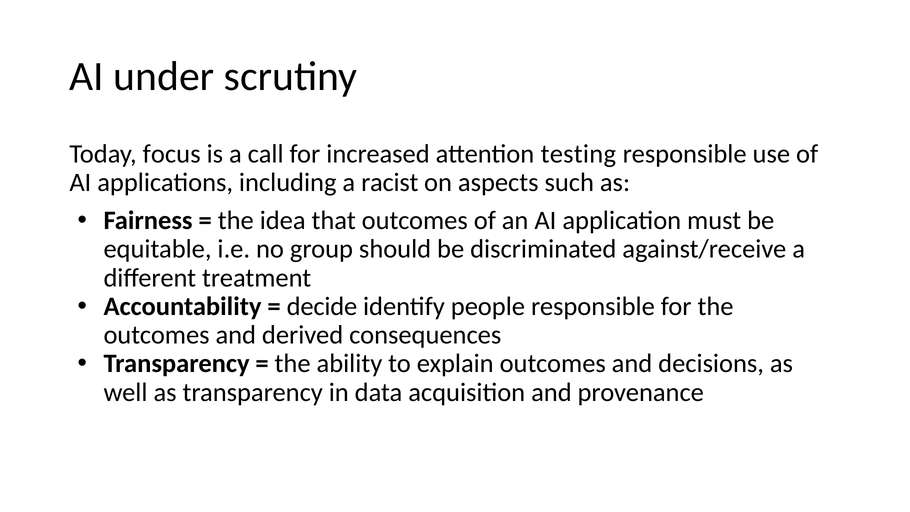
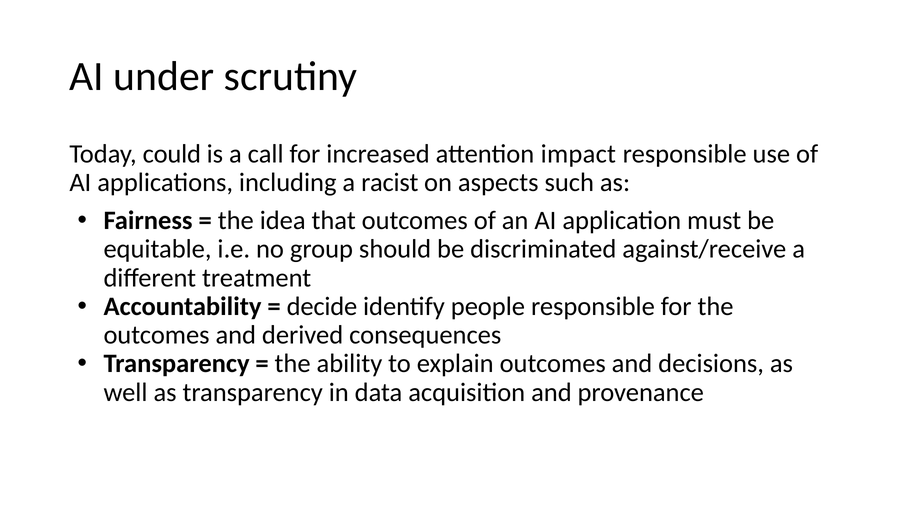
focus: focus -> could
testing: testing -> impact
